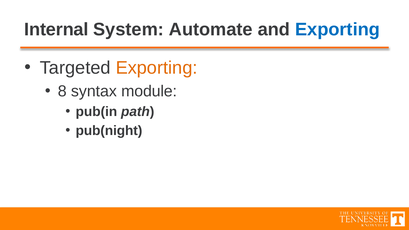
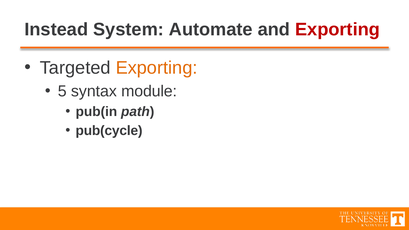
Internal: Internal -> Instead
Exporting at (338, 30) colour: blue -> red
8: 8 -> 5
pub(night: pub(night -> pub(cycle
